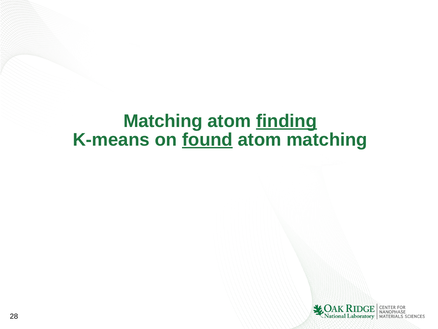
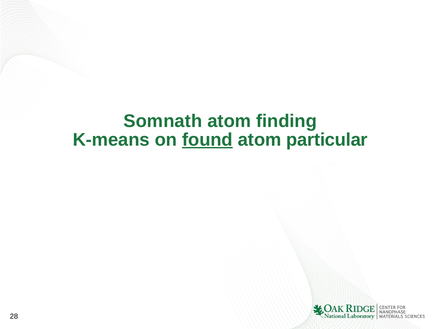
Matching at (163, 121): Matching -> Somnath
finding underline: present -> none
atom matching: matching -> particular
